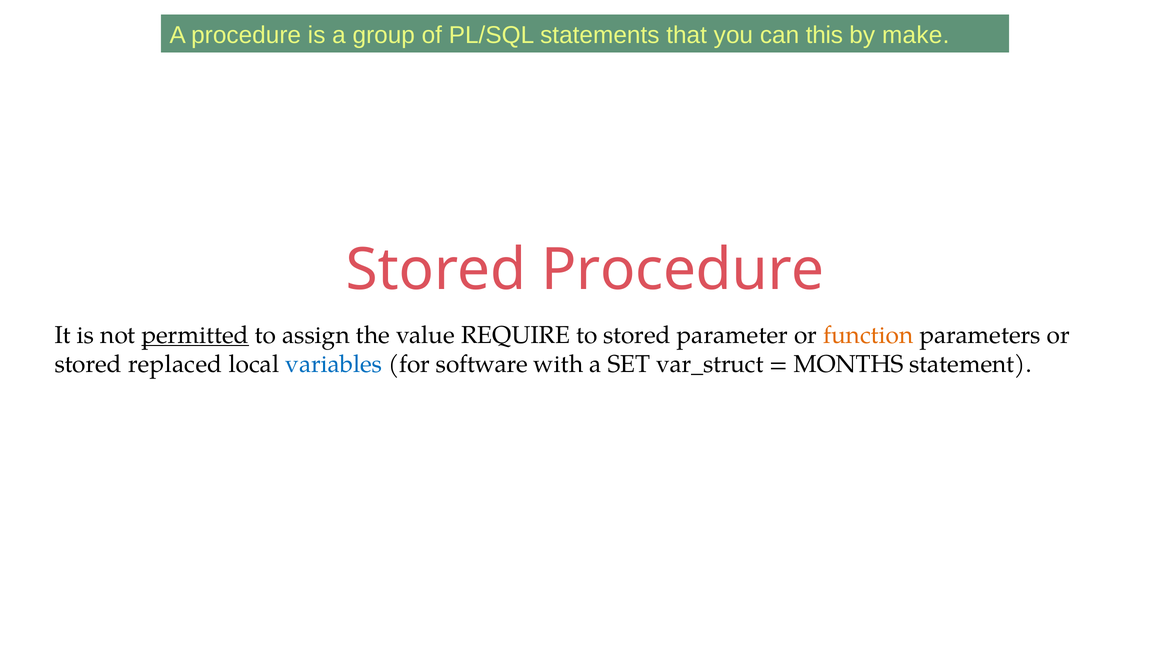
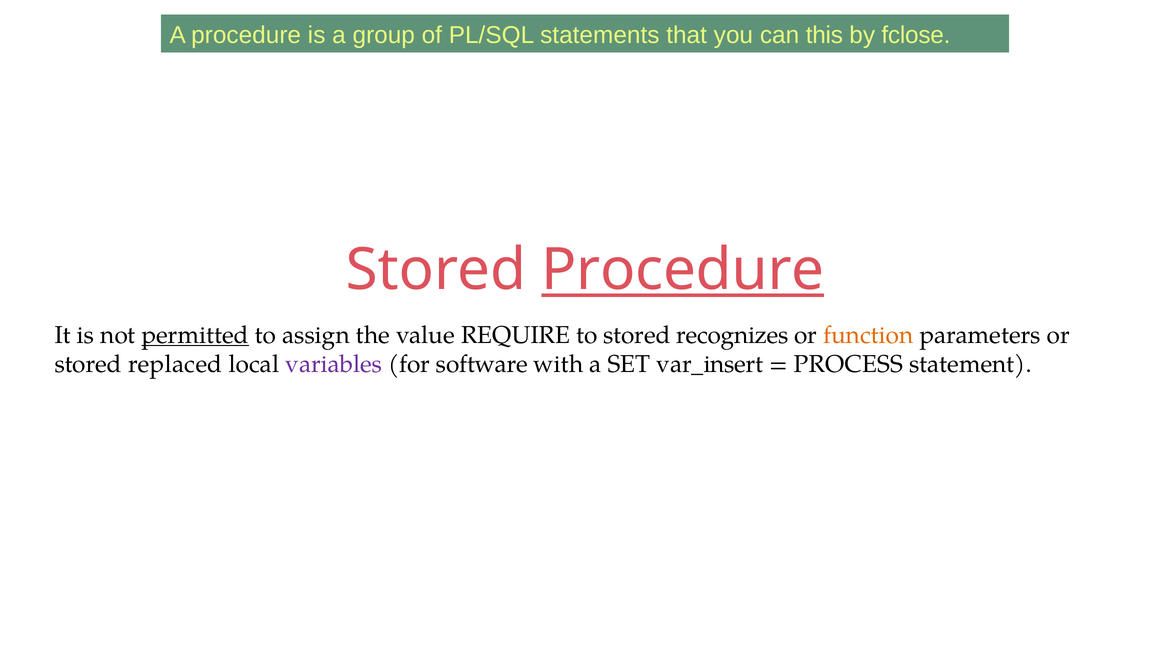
make: make -> fclose
Procedure at (683, 270) underline: none -> present
parameter: parameter -> recognizes
variables colour: blue -> purple
var_struct: var_struct -> var_insert
MONTHS: MONTHS -> PROCESS
